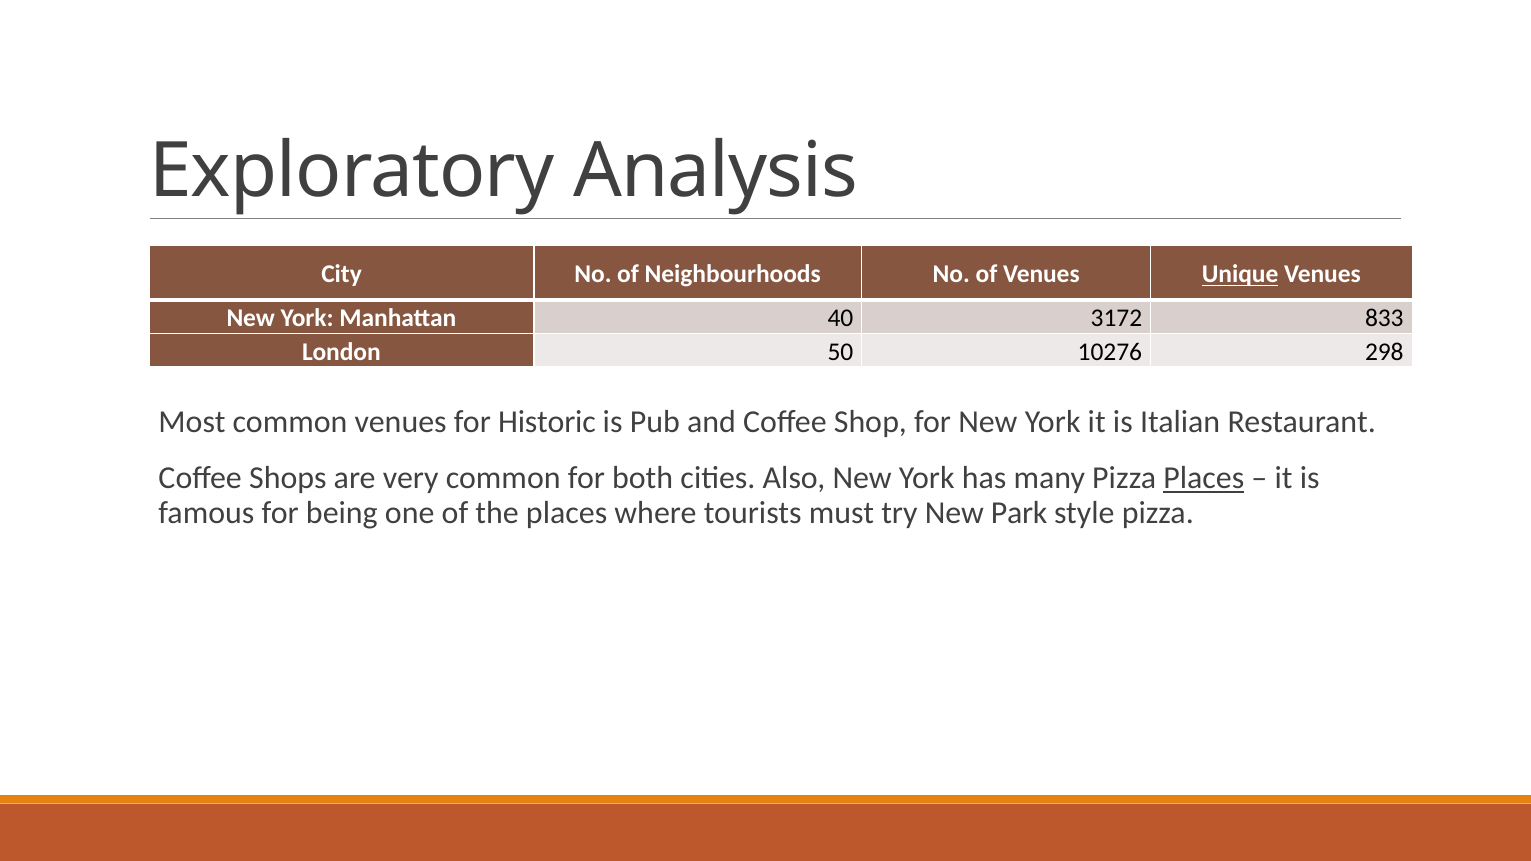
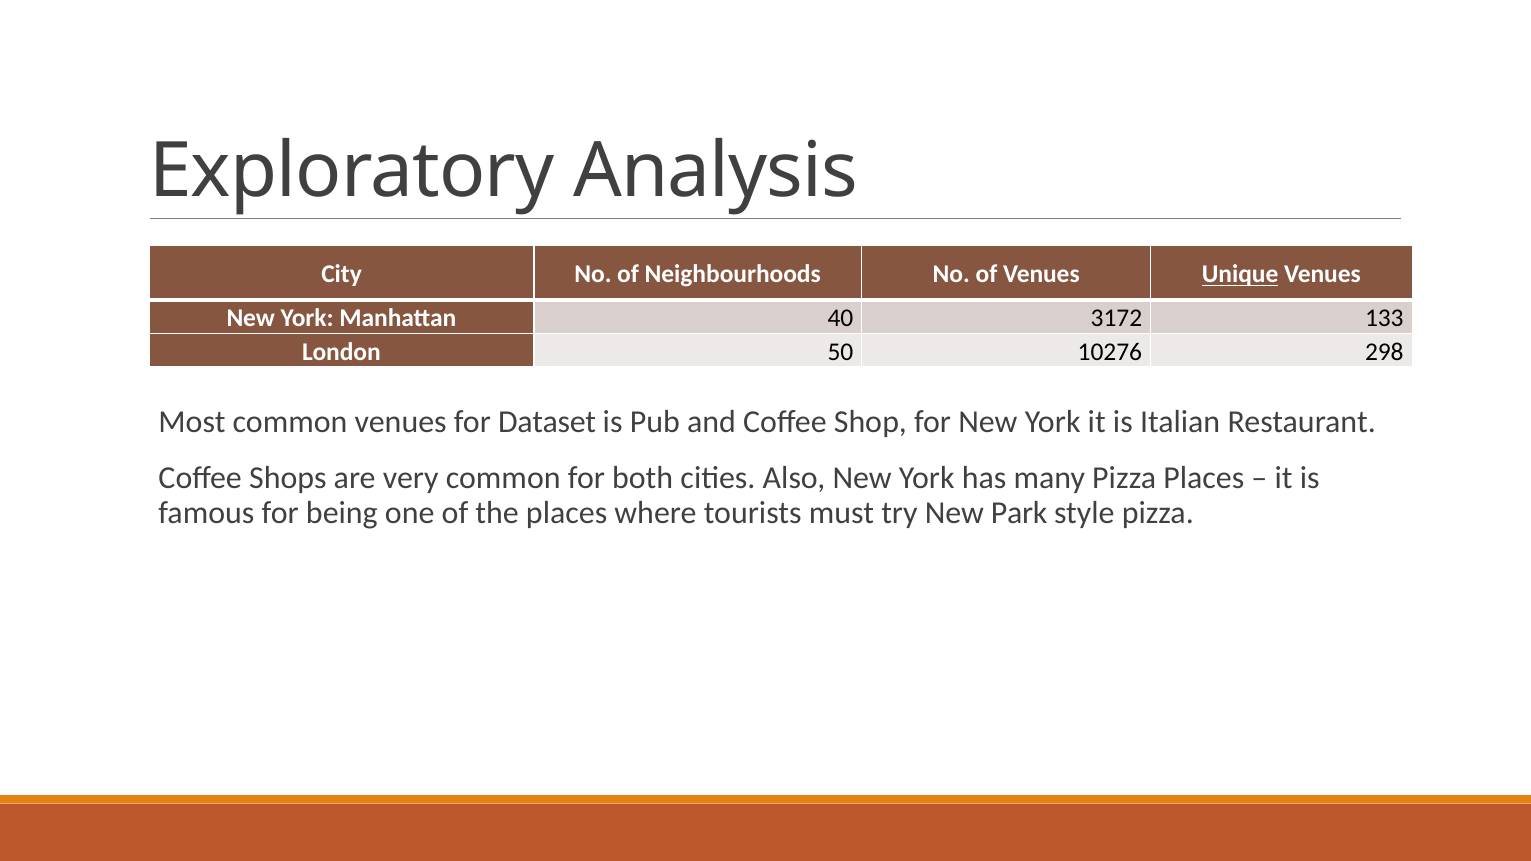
833: 833 -> 133
Historic: Historic -> Dataset
Places at (1204, 479) underline: present -> none
